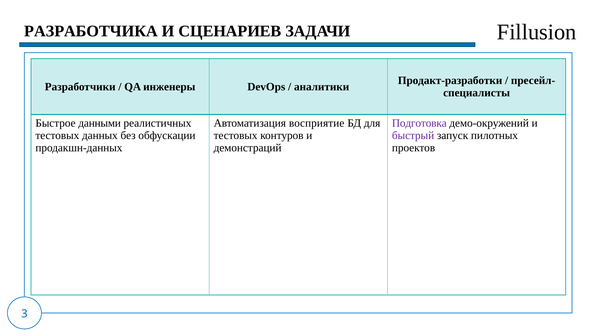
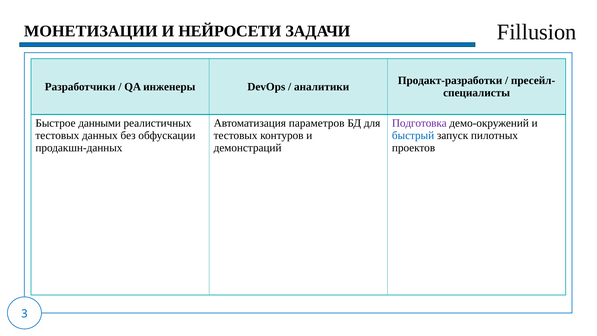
РАЗРАБОТЧИКА: РАЗРАБОТЧИКА -> МОНЕТИЗАЦИИ
СЦЕНАРИЕВ: СЦЕНАРИЕВ -> НЕЙРОСЕТИ
восприятие: восприятие -> параметров
быстрый colour: purple -> blue
